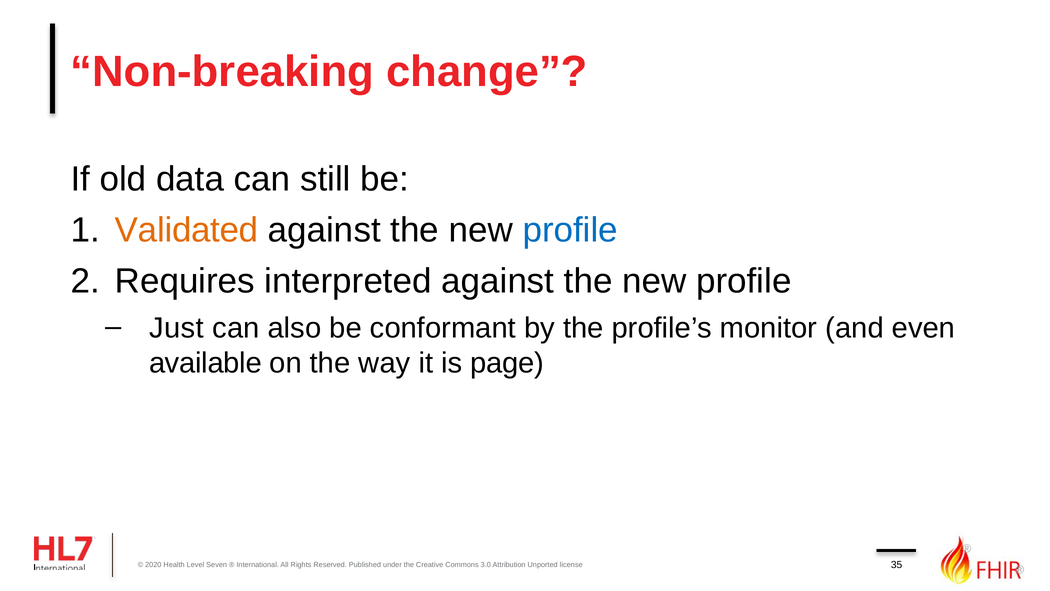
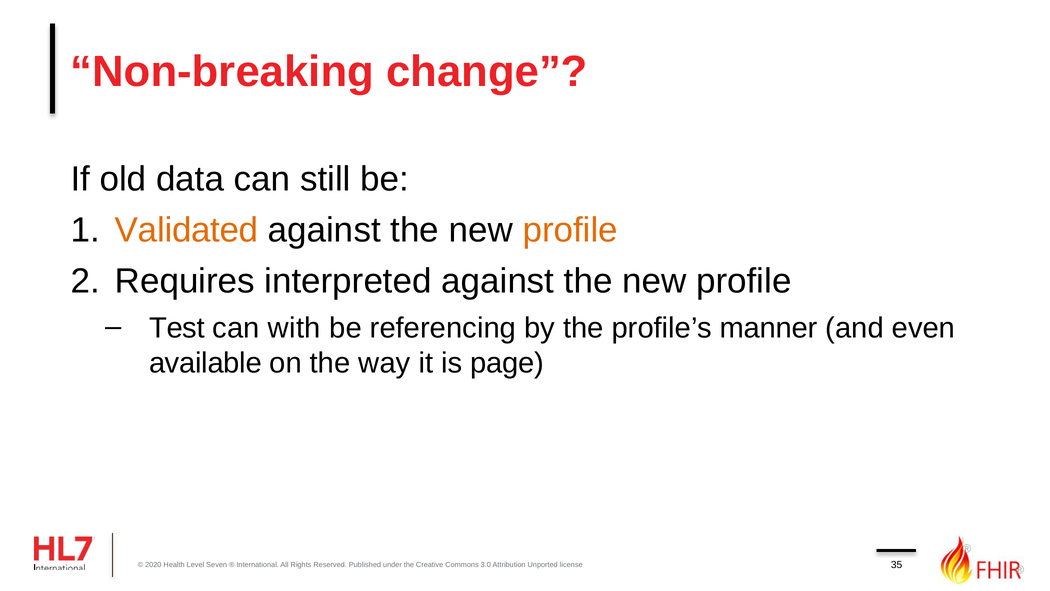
profile at (570, 230) colour: blue -> orange
Just: Just -> Test
also: also -> with
conformant: conformant -> referencing
monitor: monitor -> manner
